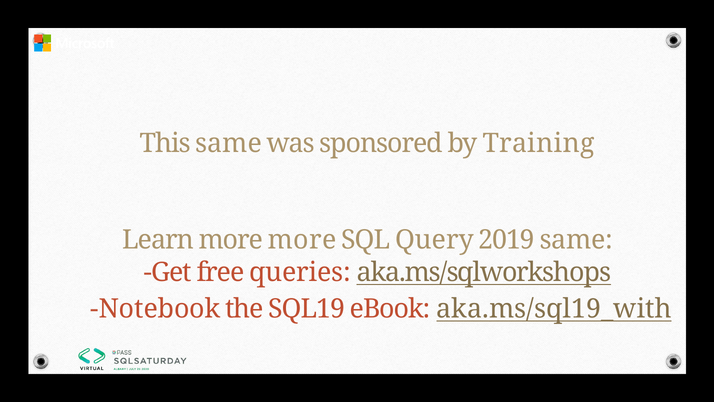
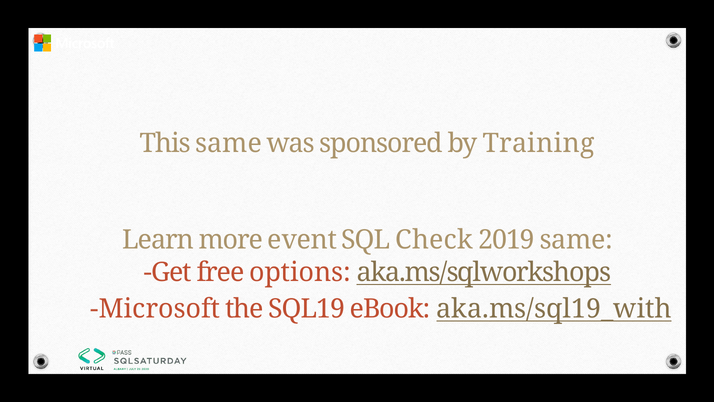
more more: more -> event
Query: Query -> Check
queries: queries -> options
Notebook: Notebook -> Microsoft
